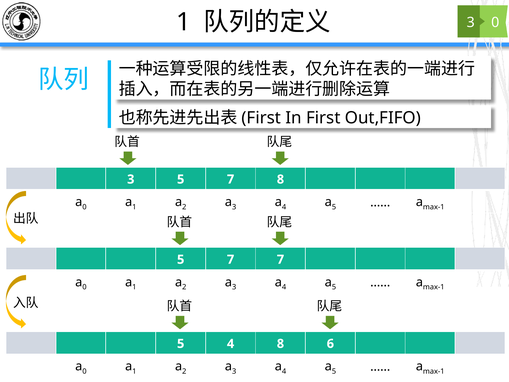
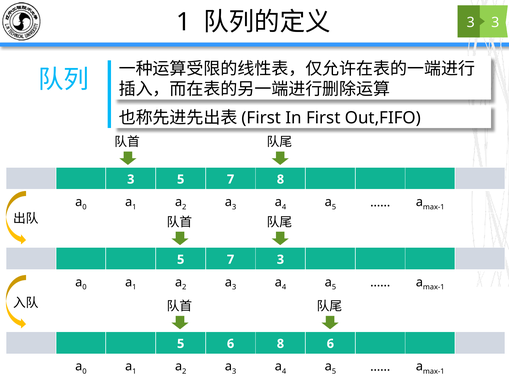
0 at (495, 22): 0 -> 3
7 7: 7 -> 3
5 4: 4 -> 6
